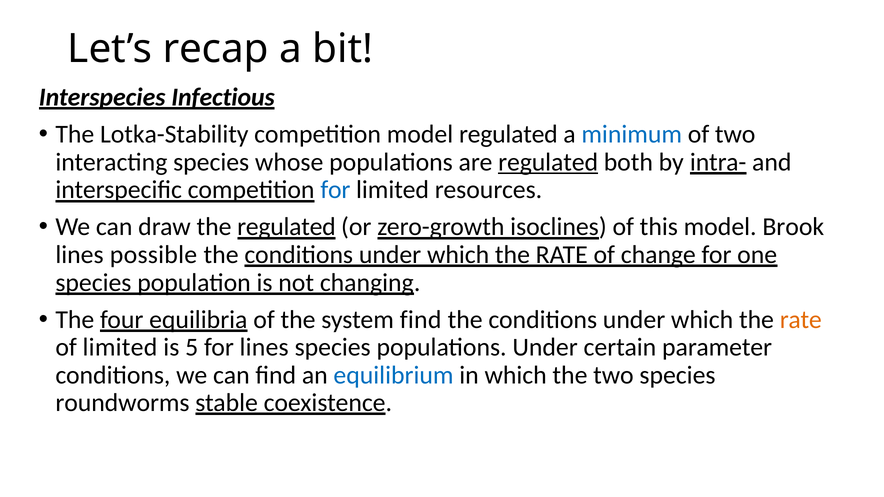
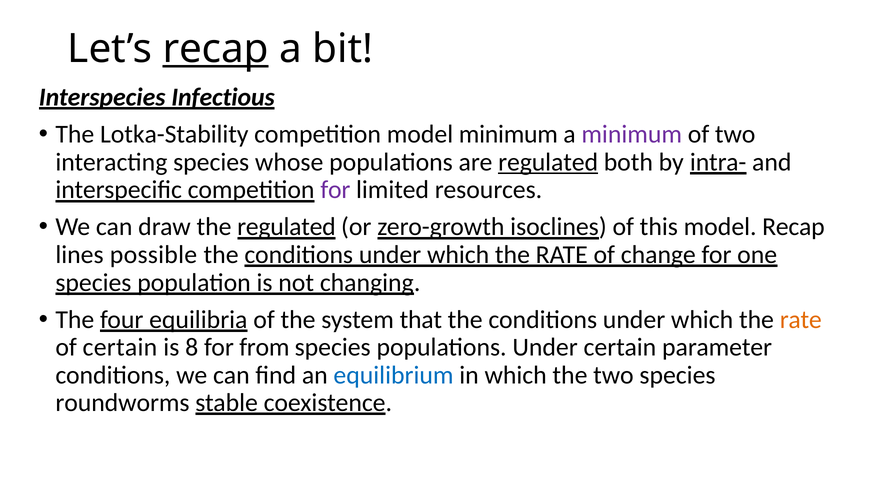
recap at (216, 49) underline: none -> present
model regulated: regulated -> minimum
minimum at (632, 134) colour: blue -> purple
for at (335, 190) colour: blue -> purple
model Brook: Brook -> Recap
system find: find -> that
of limited: limited -> certain
5: 5 -> 8
for lines: lines -> from
